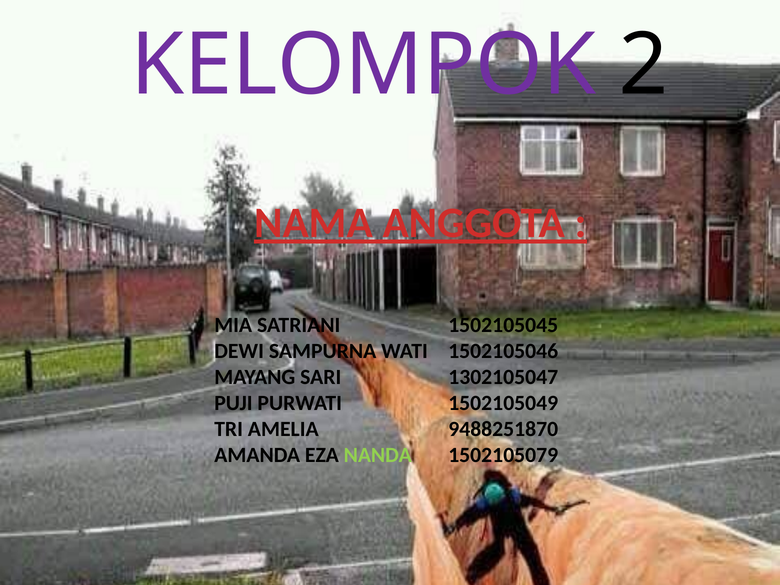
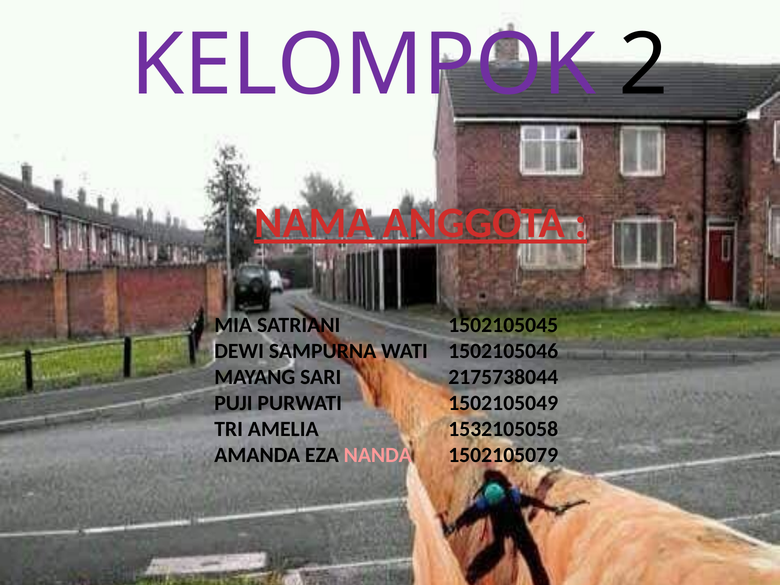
1302105047: 1302105047 -> 2175738044
9488251870: 9488251870 -> 1532105058
NANDA colour: light green -> pink
